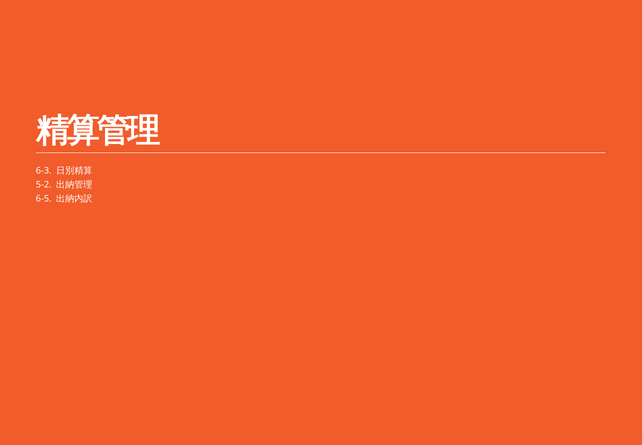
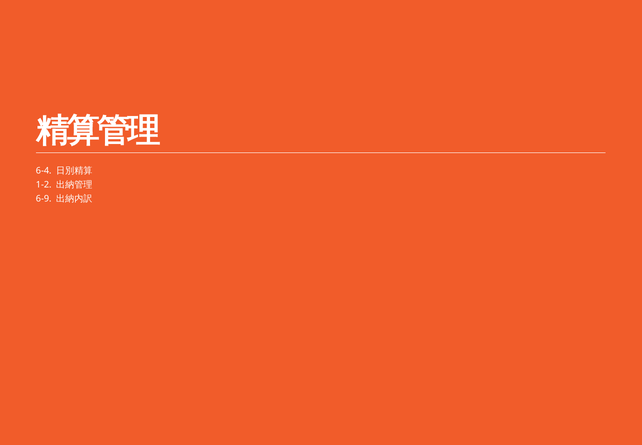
6-3: 6-3 -> 6-4
5-2: 5-2 -> 1-2
6-5: 6-5 -> 6-9
